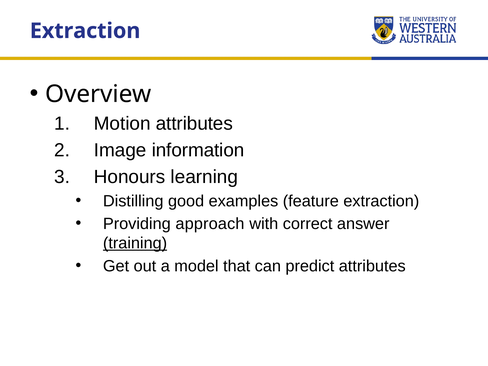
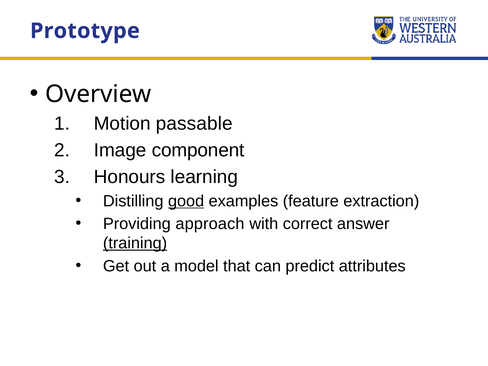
Extraction at (85, 31): Extraction -> Prototype
Motion attributes: attributes -> passable
information: information -> component
good underline: none -> present
